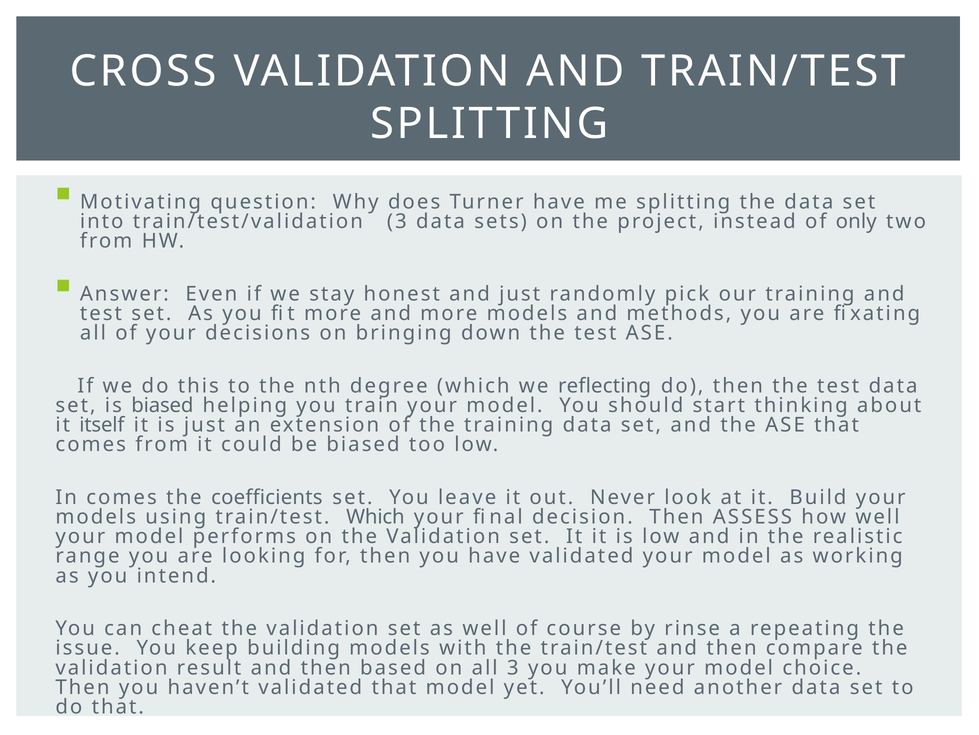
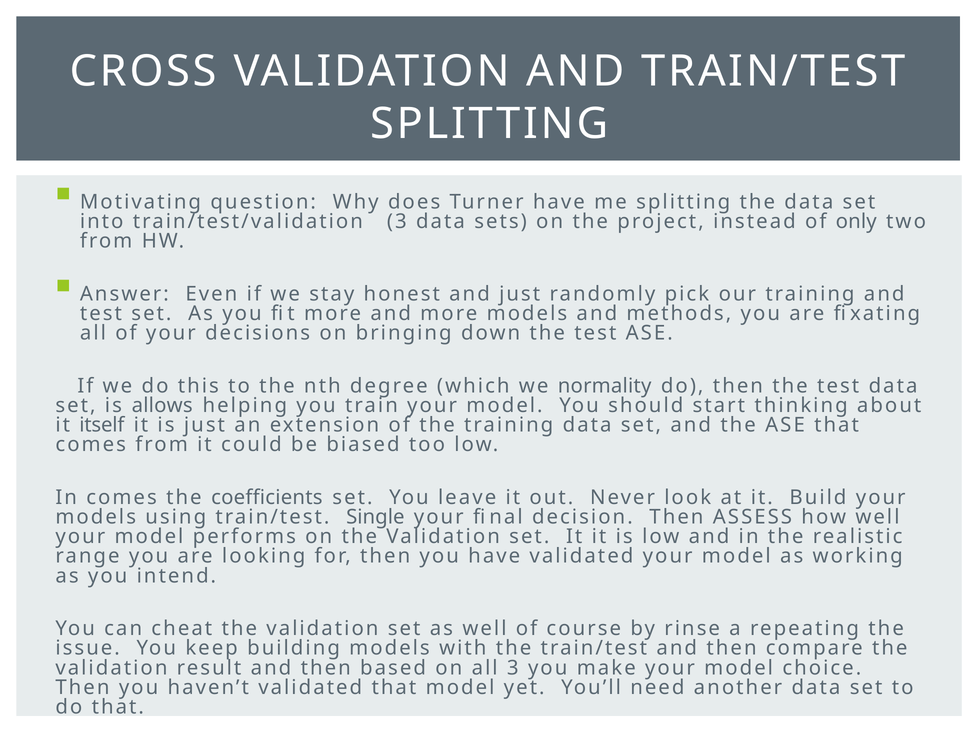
reflecting: reflecting -> normality
is biased: biased -> allows
train/test Which: Which -> Single
